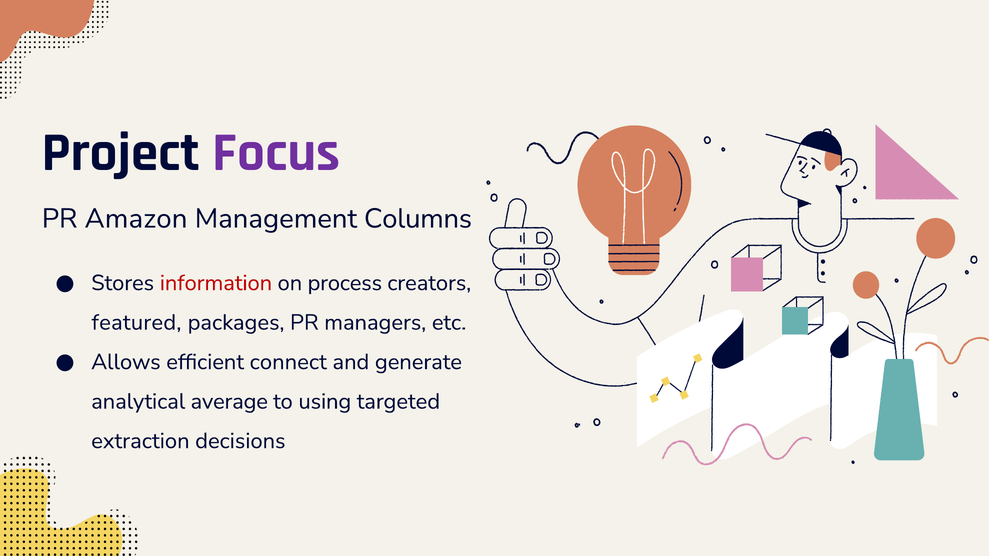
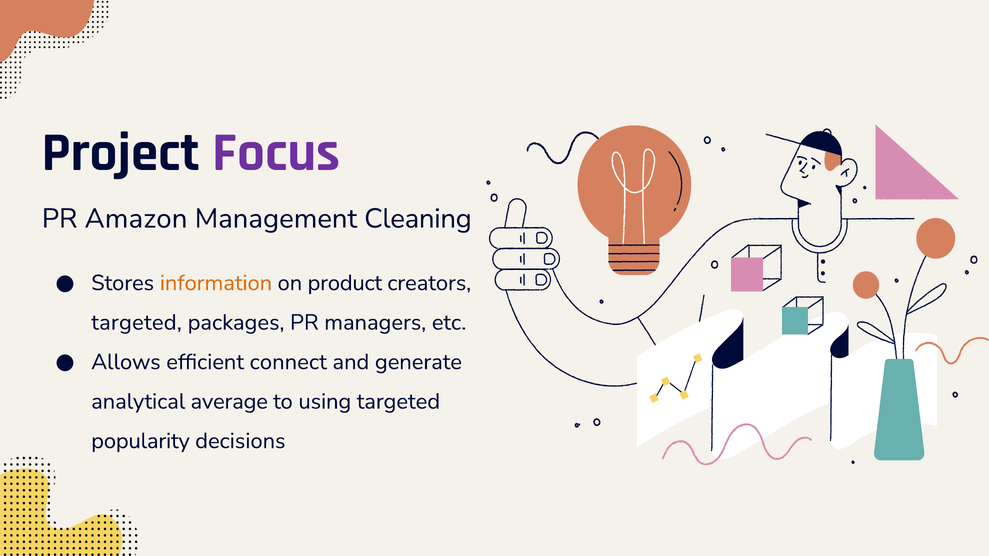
Columns: Columns -> Cleaning
information colour: red -> orange
process: process -> product
featured at (136, 323): featured -> targeted
extraction: extraction -> popularity
